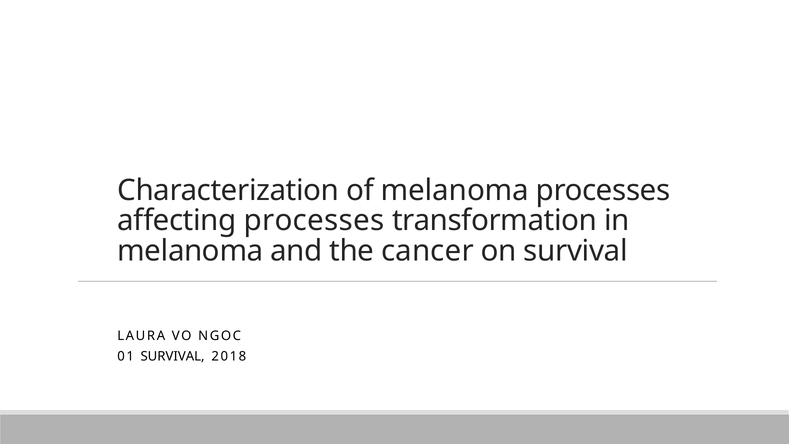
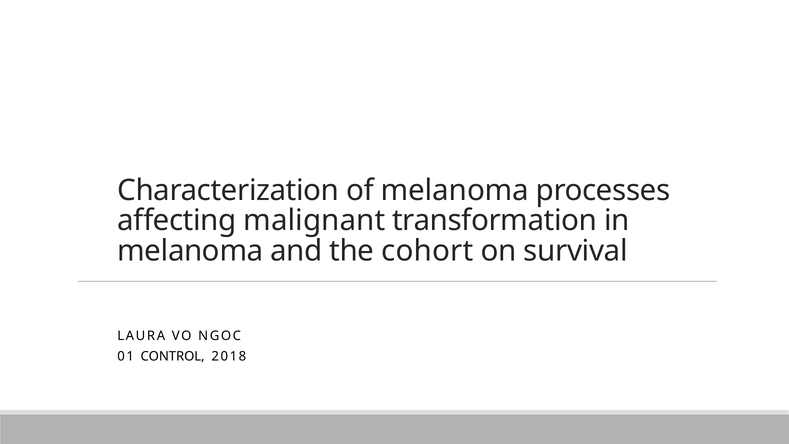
affecting processes: processes -> malignant
cancer: cancer -> cohort
01 SURVIVAL: SURVIVAL -> CONTROL
